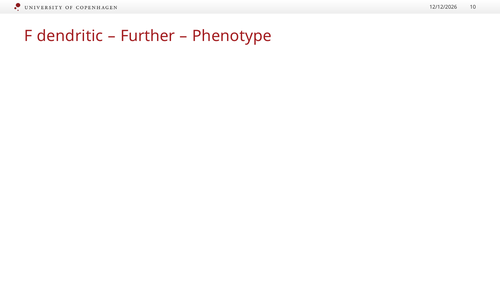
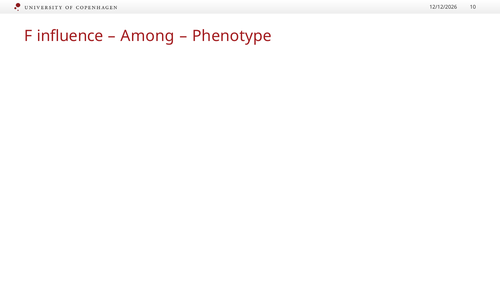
dendritic: dendritic -> influence
Further: Further -> Among
